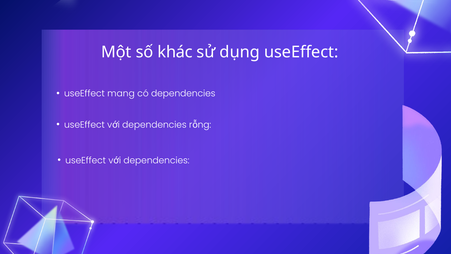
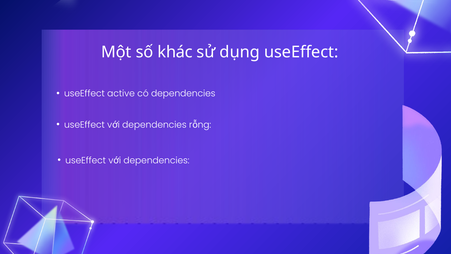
mang: mang -> active
